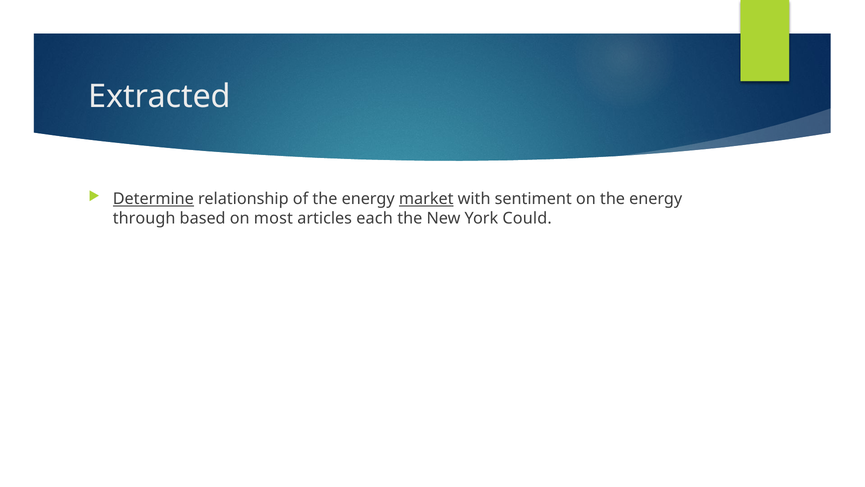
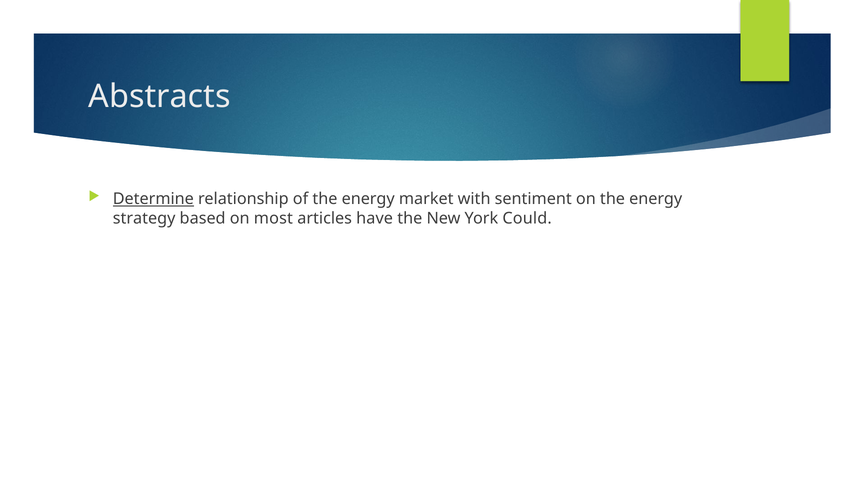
Extracted: Extracted -> Abstracts
market underline: present -> none
through: through -> strategy
each: each -> have
